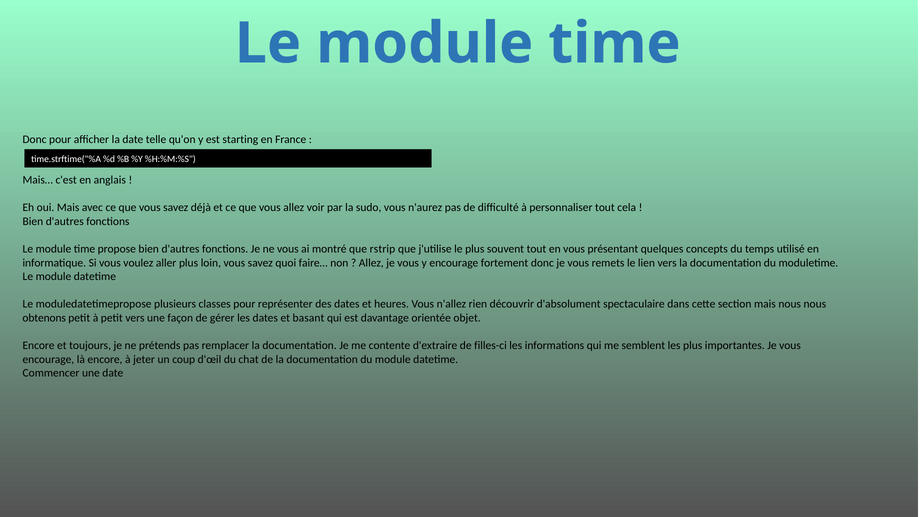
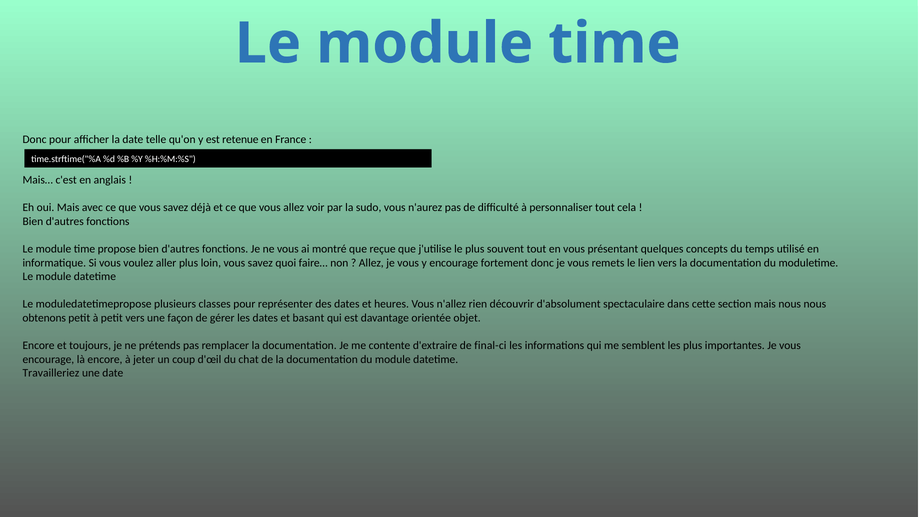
starting: starting -> retenue
rstrip: rstrip -> reçue
filles-ci: filles-ci -> final-ci
Commencer: Commencer -> Travailleriez
